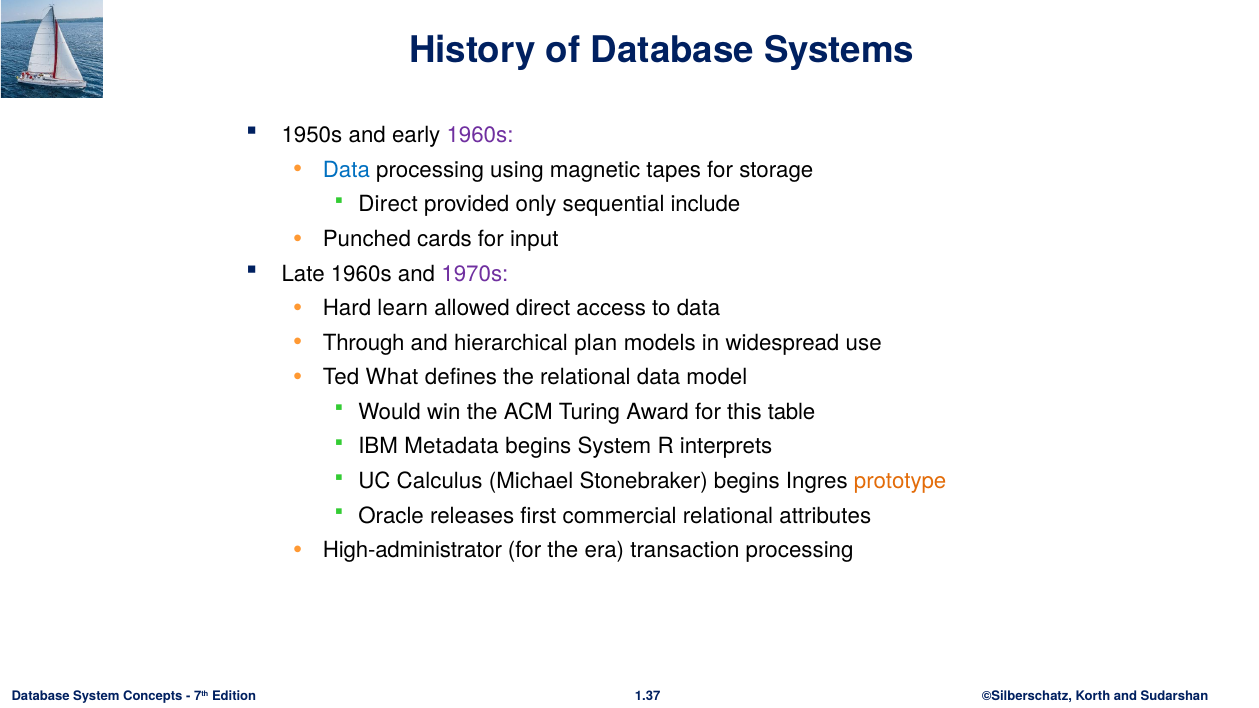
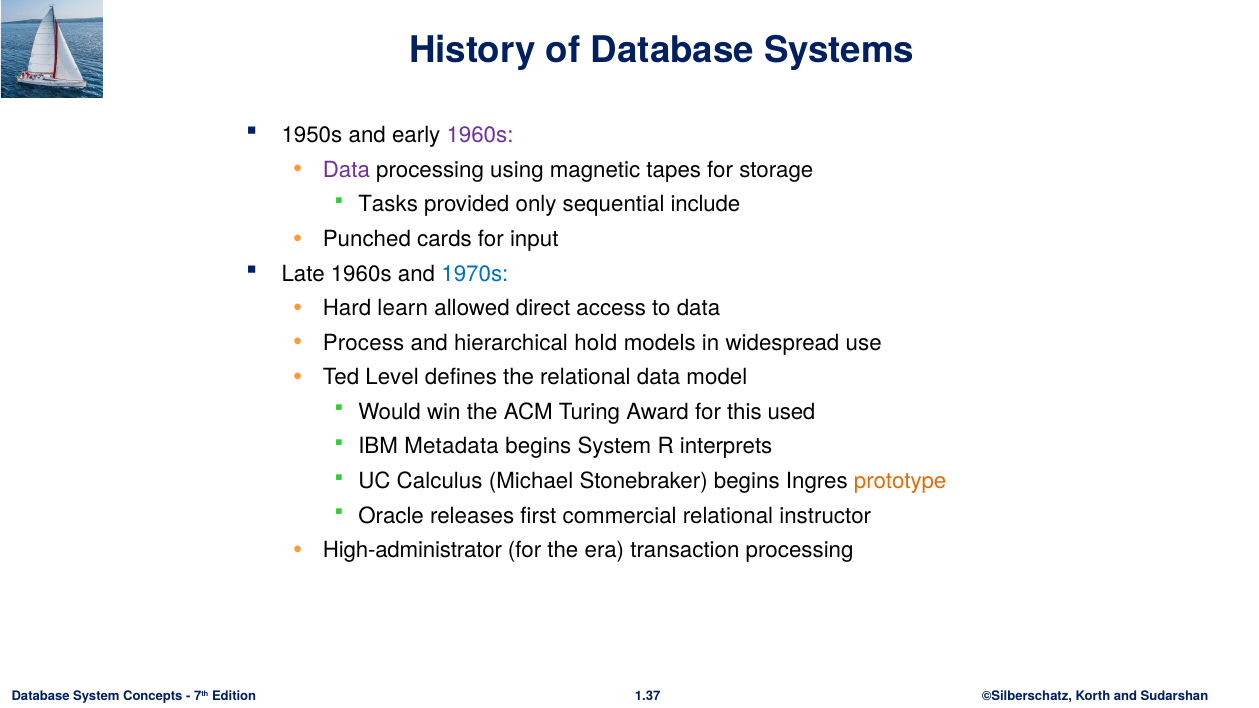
Data at (346, 170) colour: blue -> purple
Direct at (388, 205): Direct -> Tasks
1970s colour: purple -> blue
Through: Through -> Process
plan: plan -> hold
What: What -> Level
table: table -> used
attributes: attributes -> instructor
